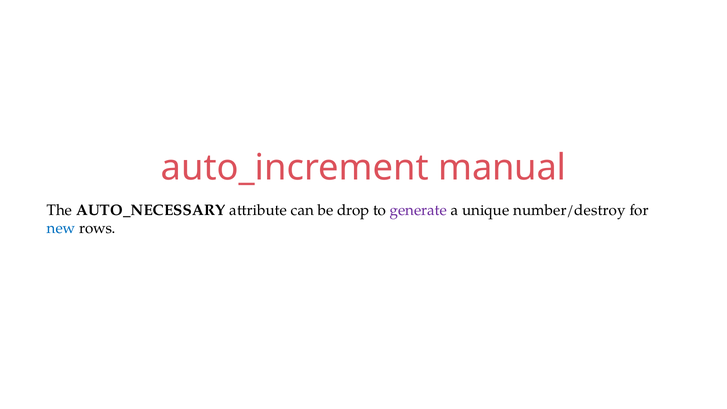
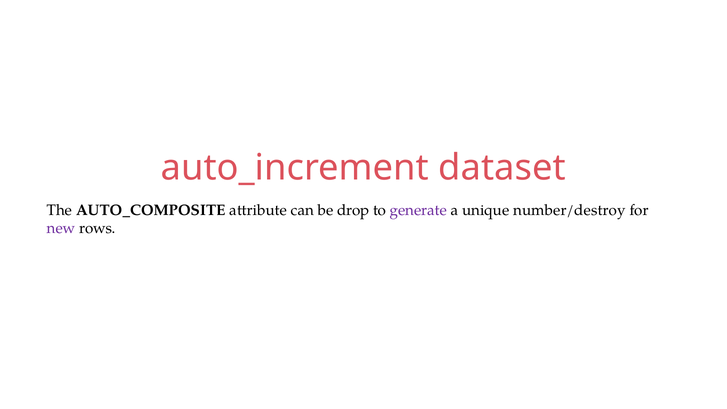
manual: manual -> dataset
AUTO_NECESSARY: AUTO_NECESSARY -> AUTO_COMPOSITE
new colour: blue -> purple
